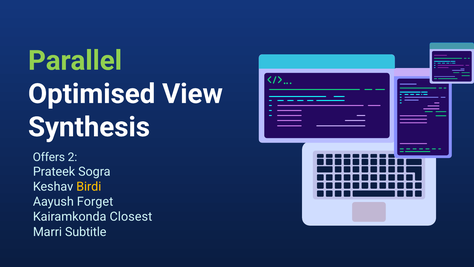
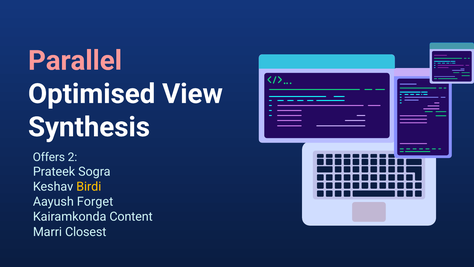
Parallel colour: light green -> pink
Closest: Closest -> Content
Subtitle: Subtitle -> Closest
